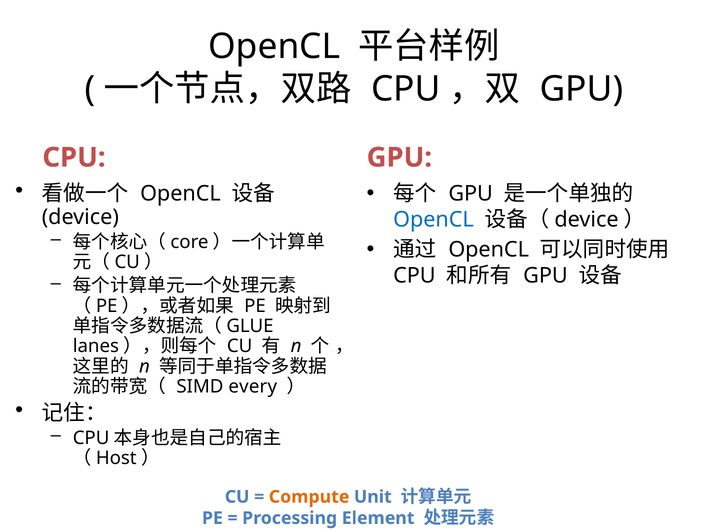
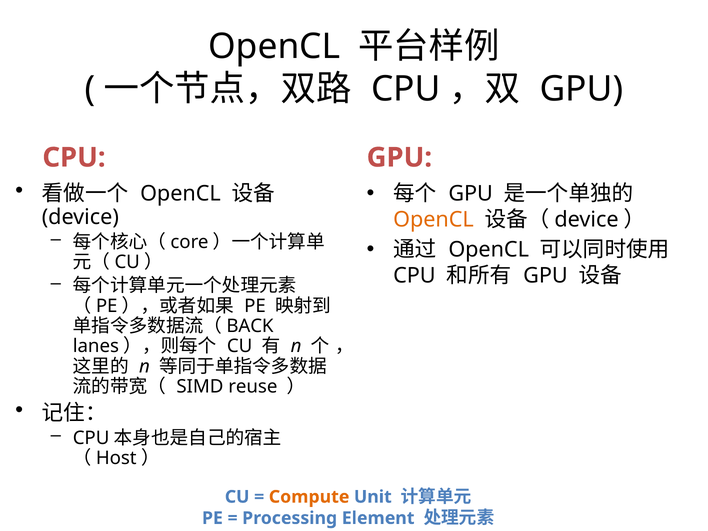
OpenCL at (433, 220) colour: blue -> orange
GLUE: GLUE -> BACK
every: every -> reuse
